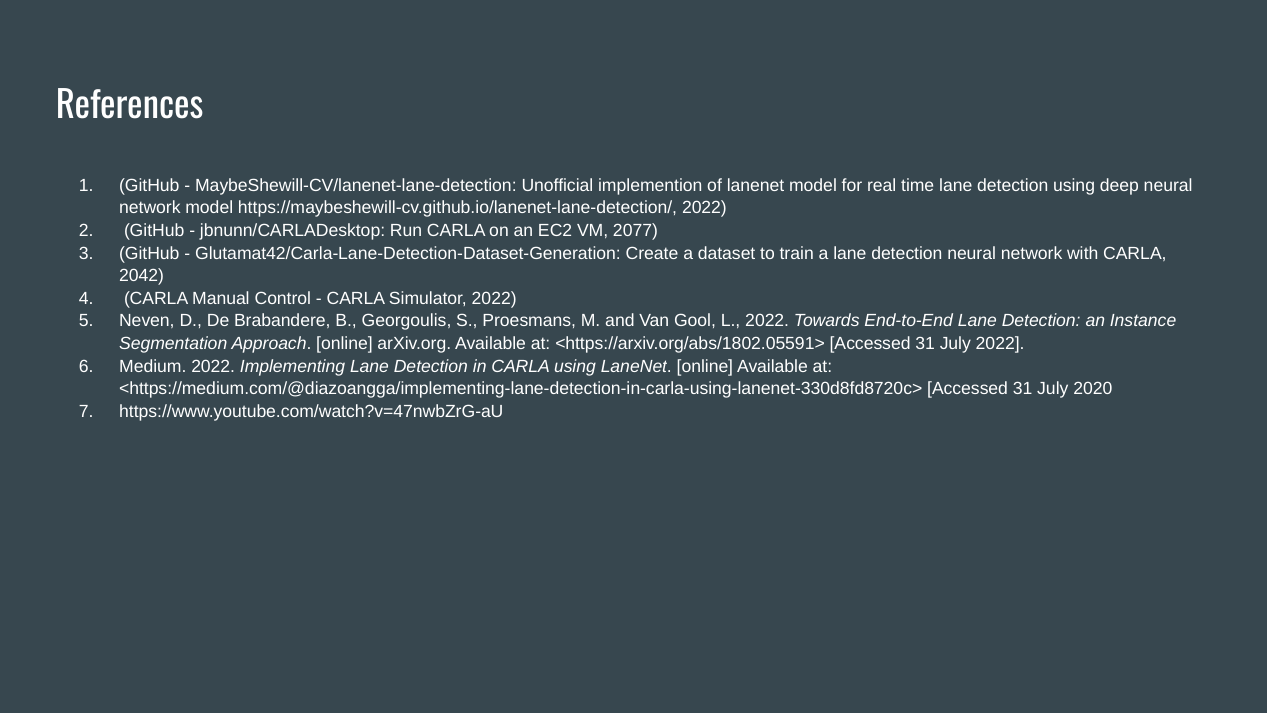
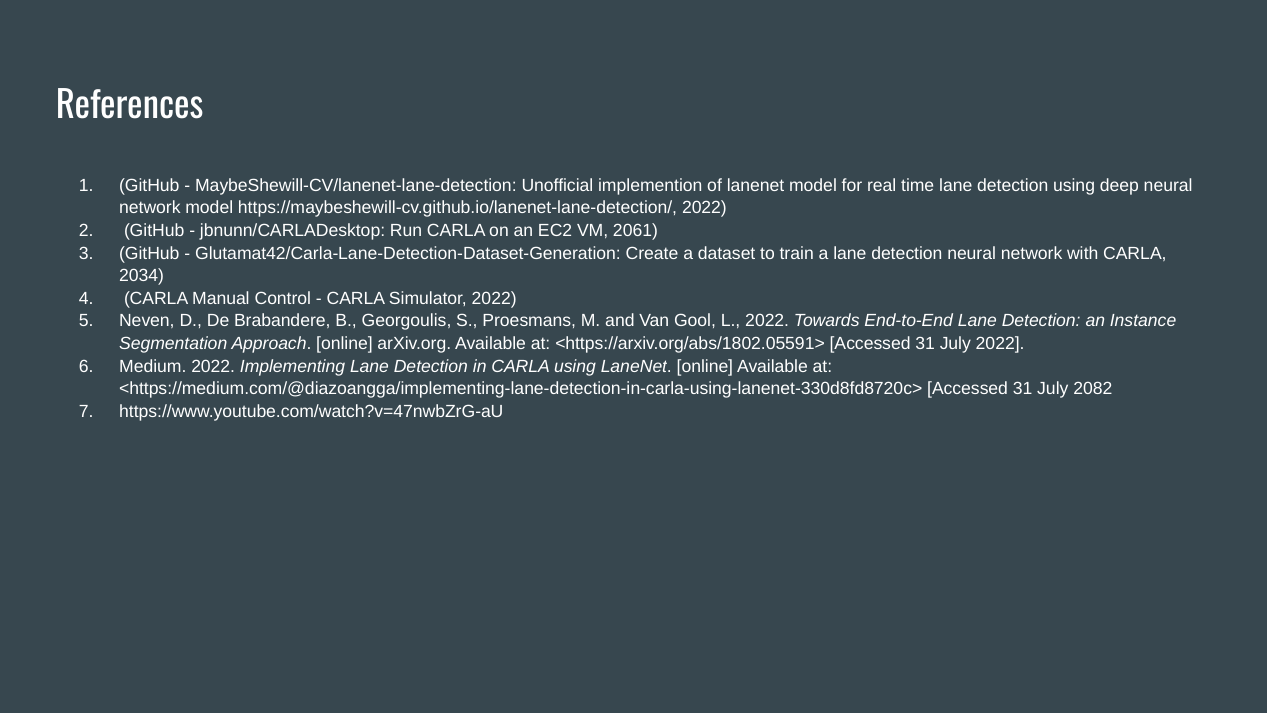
2077: 2077 -> 2061
2042: 2042 -> 2034
2020: 2020 -> 2082
